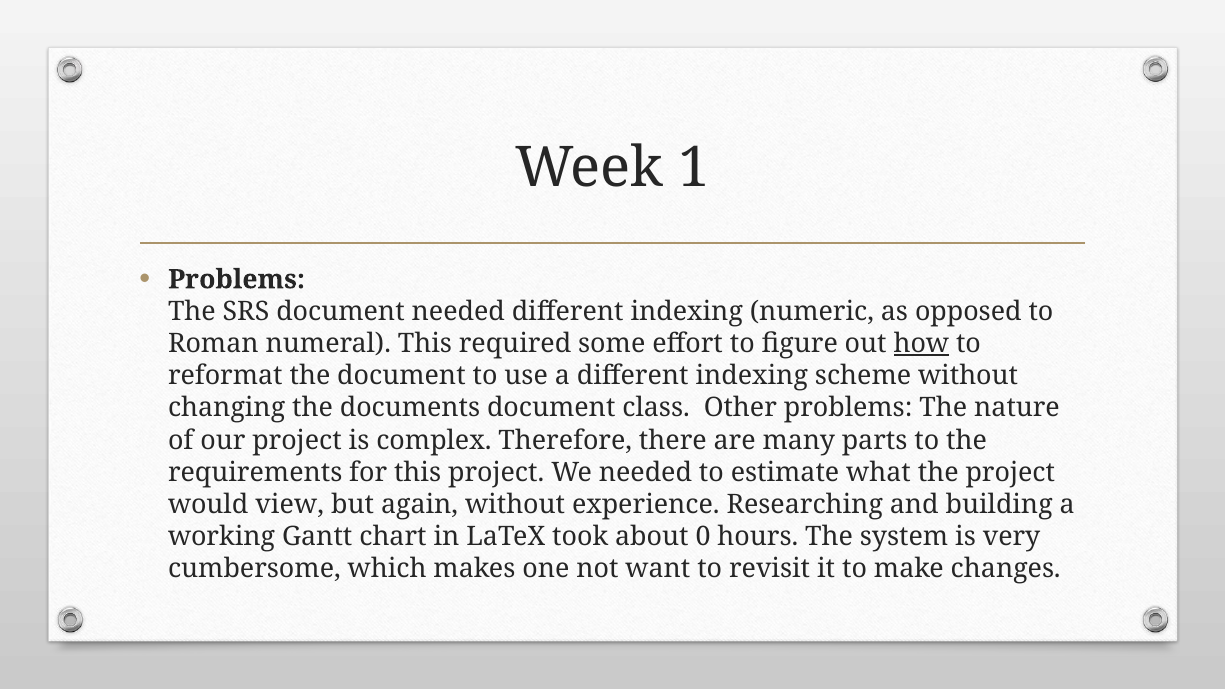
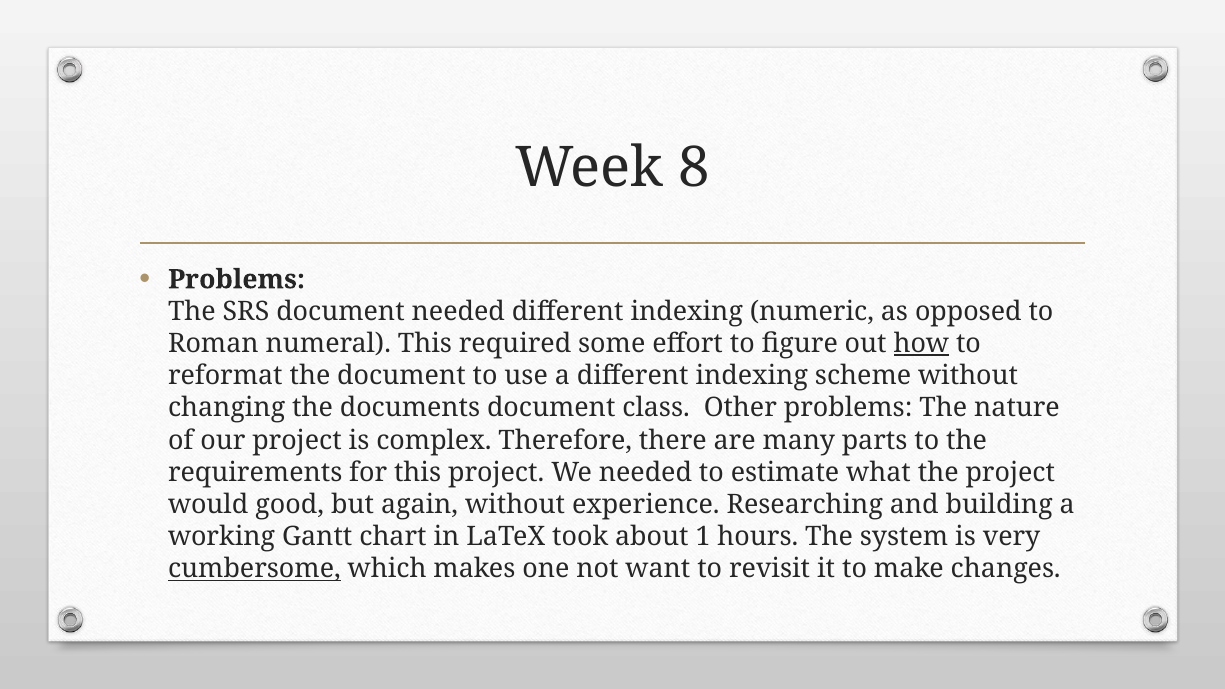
1: 1 -> 8
view: view -> good
0: 0 -> 1
cumbersome underline: none -> present
